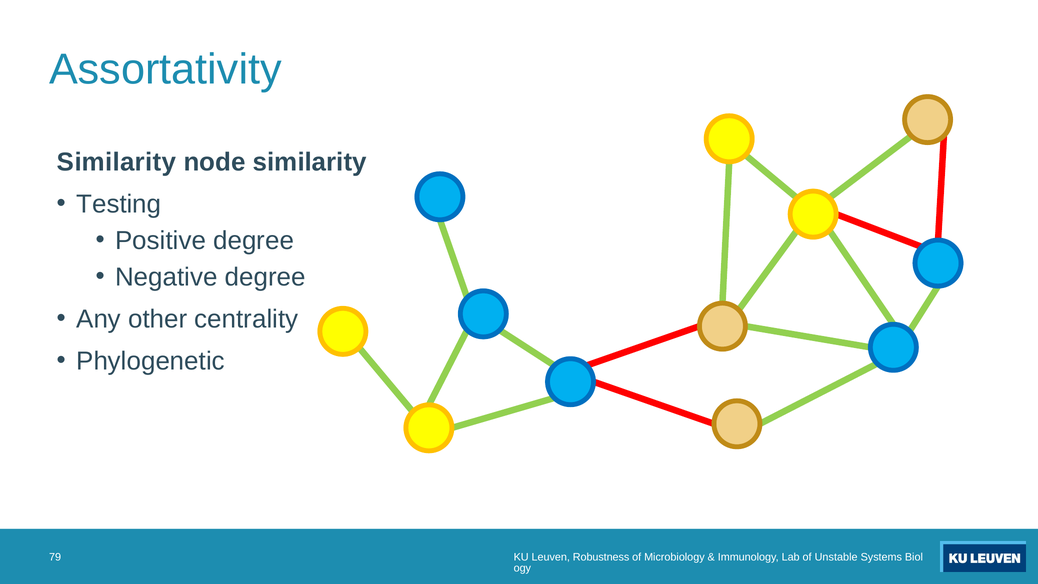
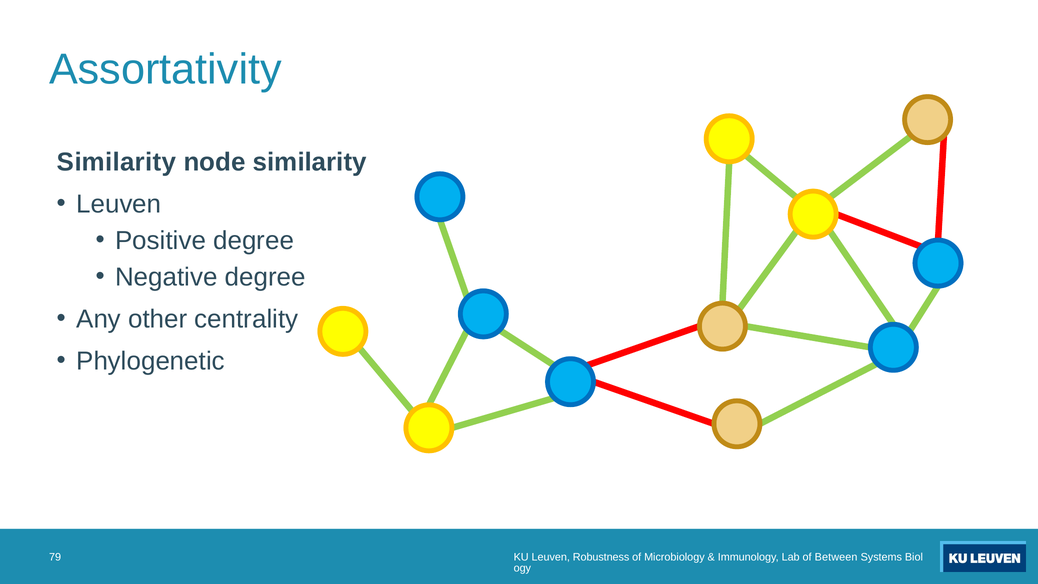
Testing at (119, 204): Testing -> Leuven
Unstable: Unstable -> Between
